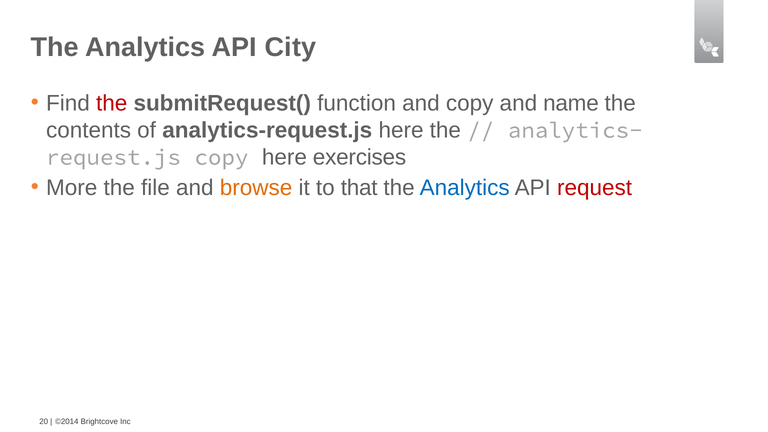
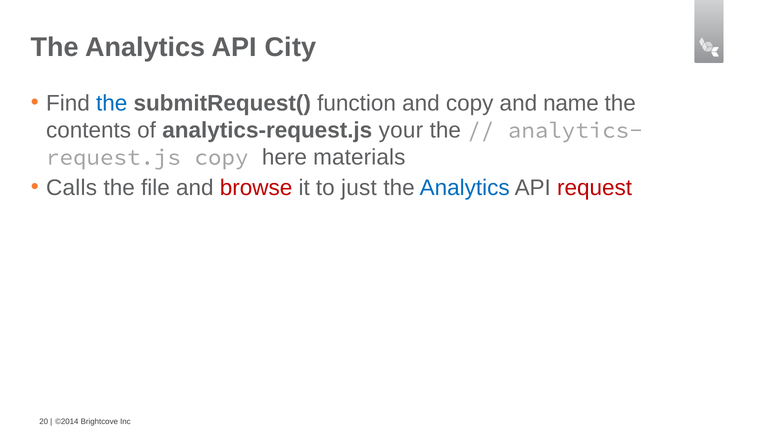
the at (112, 103) colour: red -> blue
analytics-request.js here: here -> your
exercises: exercises -> materials
More: More -> Calls
browse colour: orange -> red
that: that -> just
